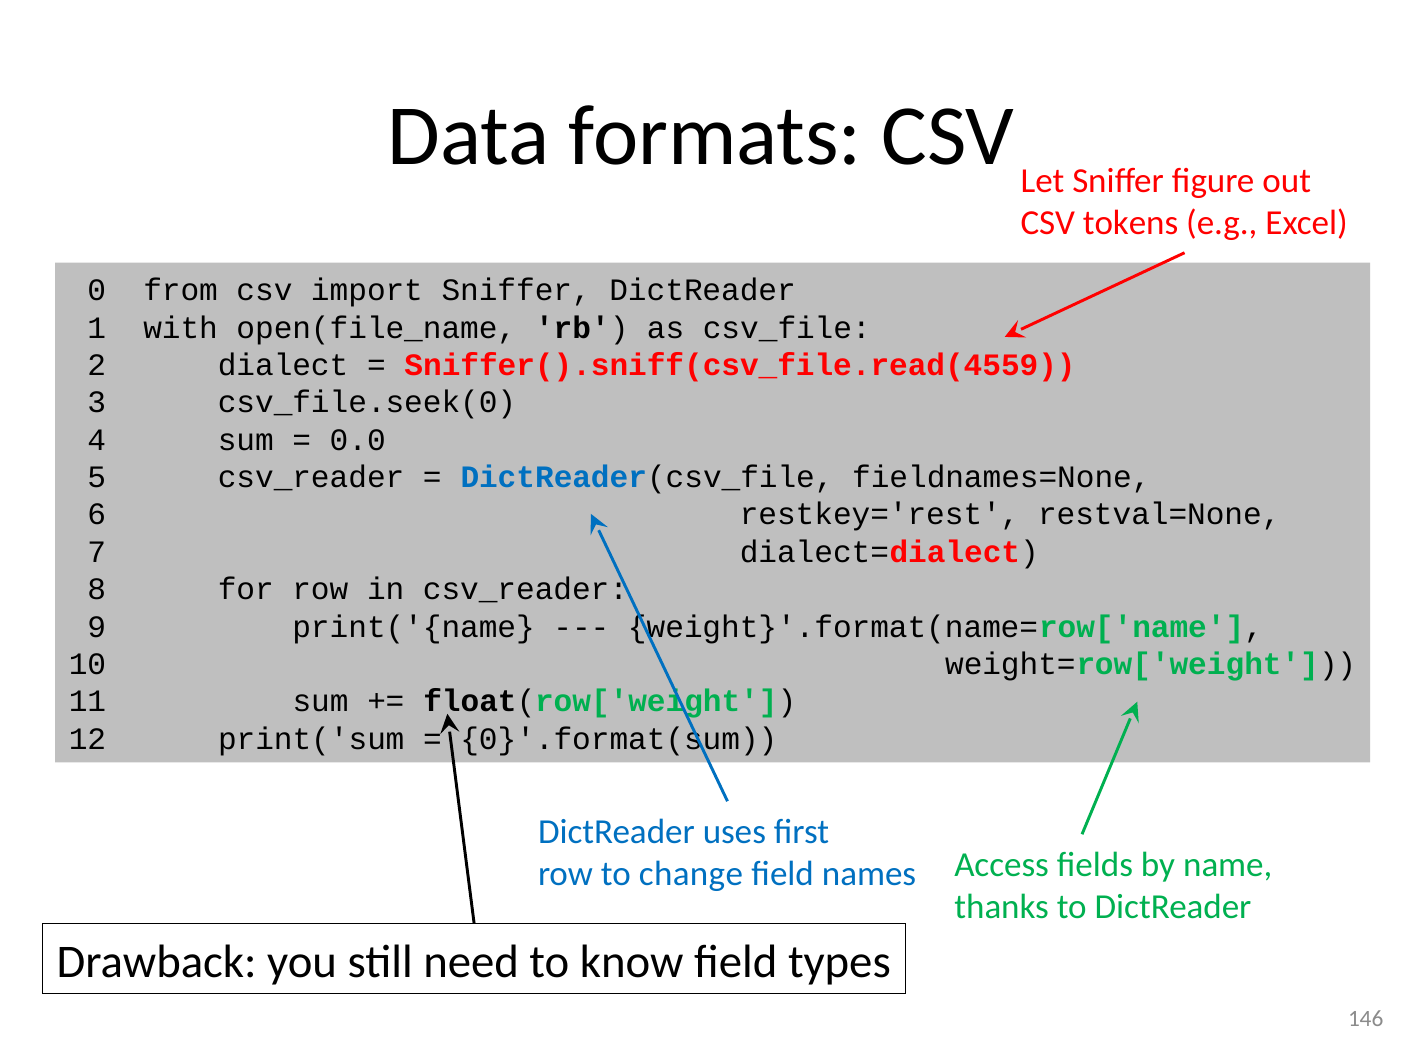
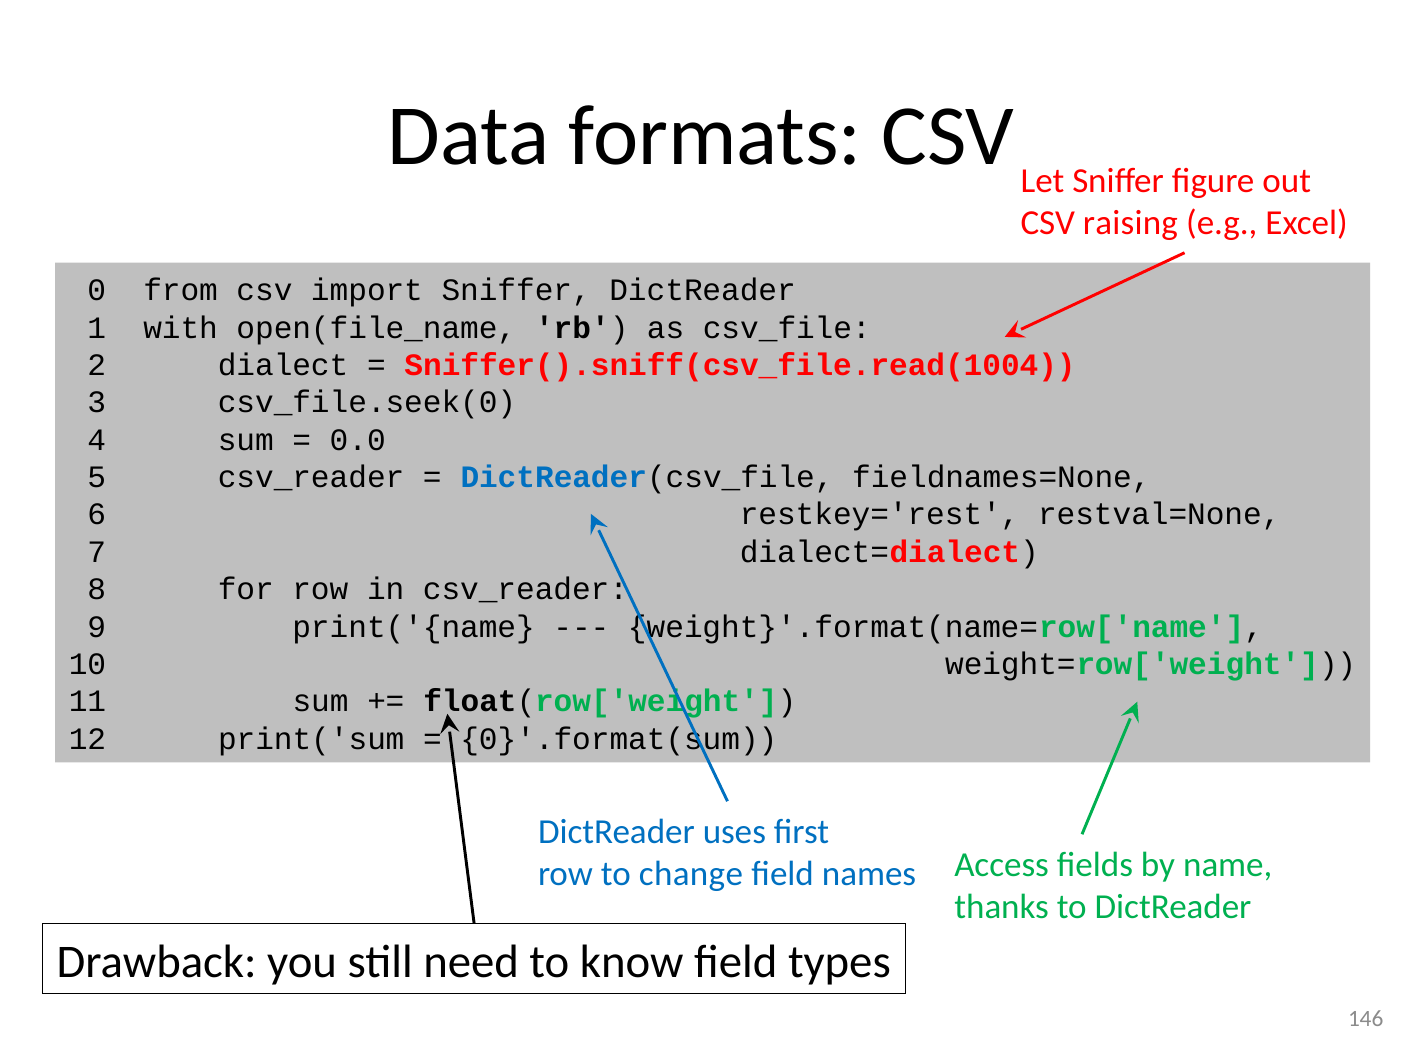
tokens: tokens -> raising
Sniffer().sniff(csv_file.read(4559: Sniffer().sniff(csv_file.read(4559 -> Sniffer().sniff(csv_file.read(1004
